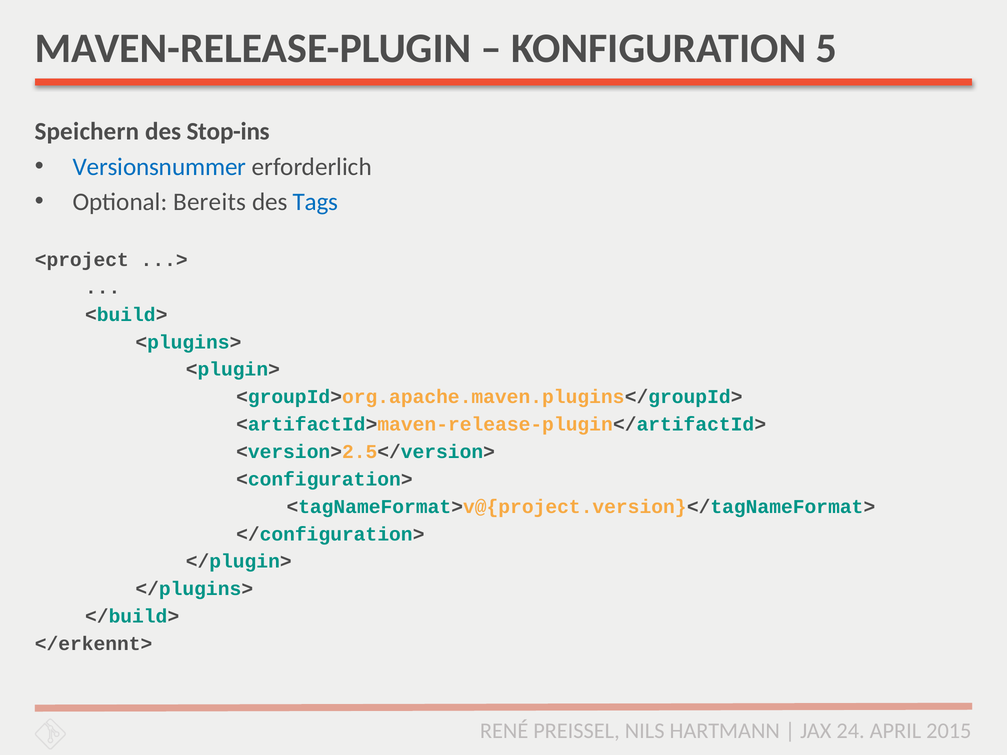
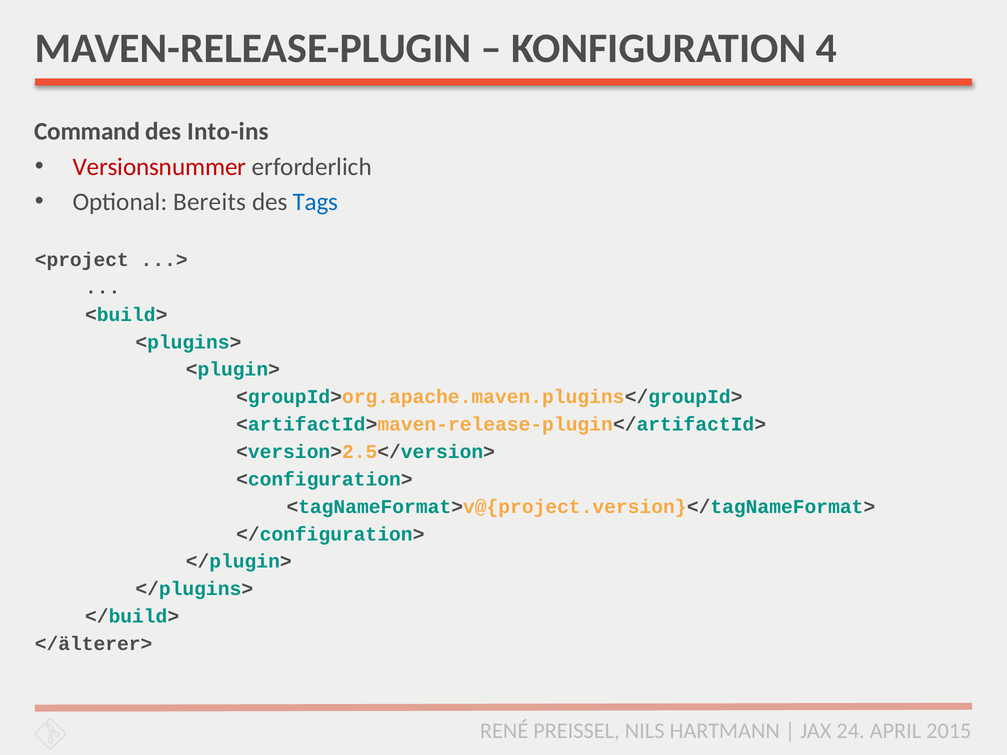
5: 5 -> 4
Speichern: Speichern -> Command
Stop-ins: Stop-ins -> Into-ins
Versionsnummer colour: blue -> red
</erkennt>: </erkennt> -> </älterer>
